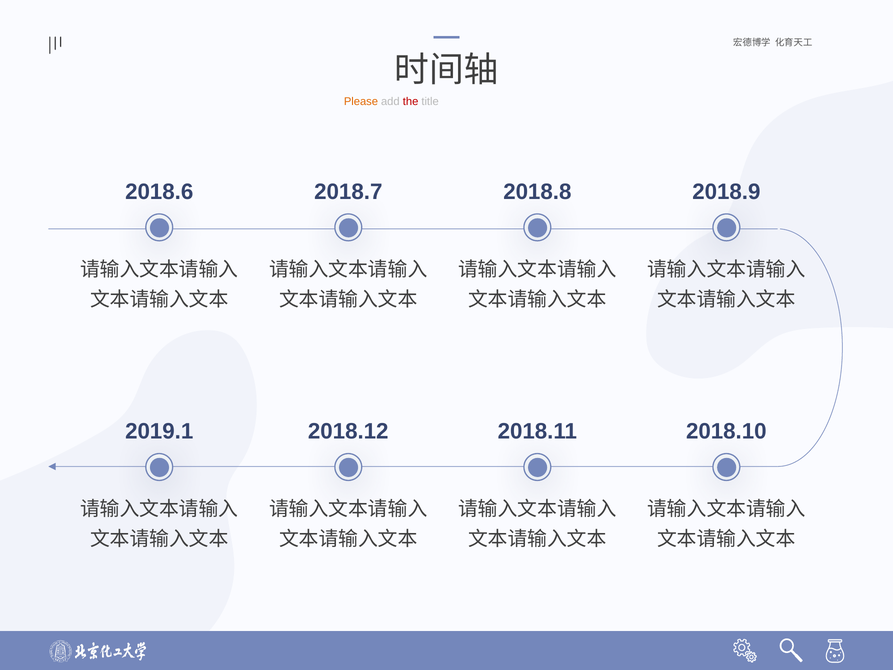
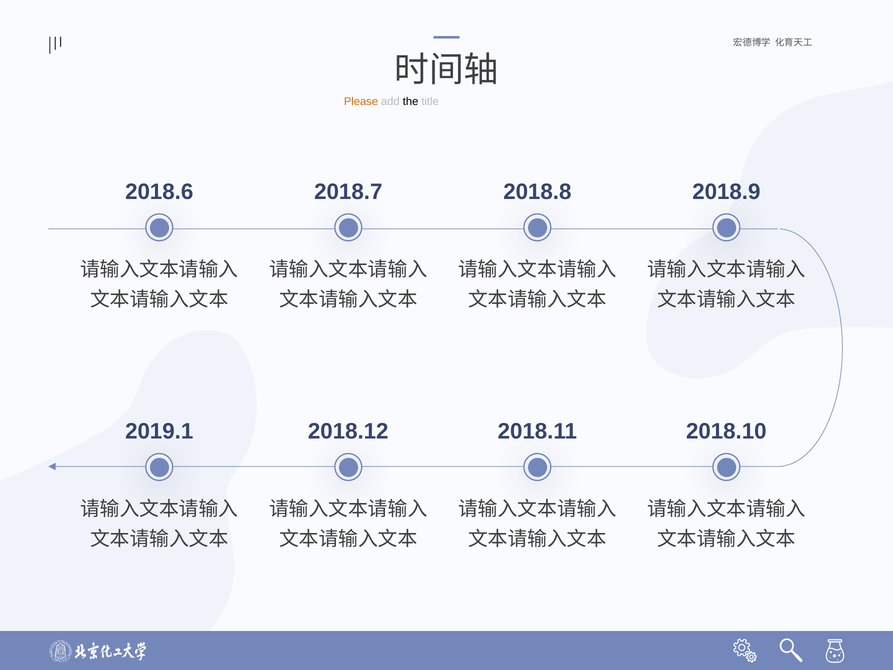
the colour: red -> black
